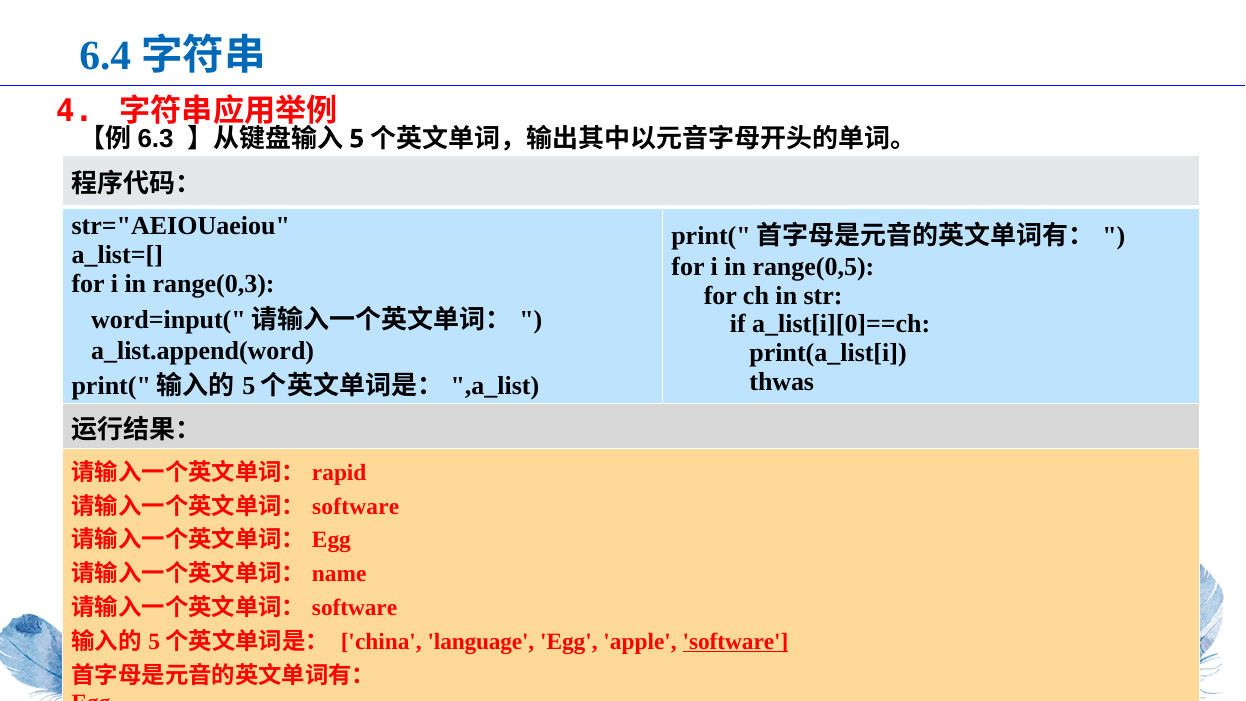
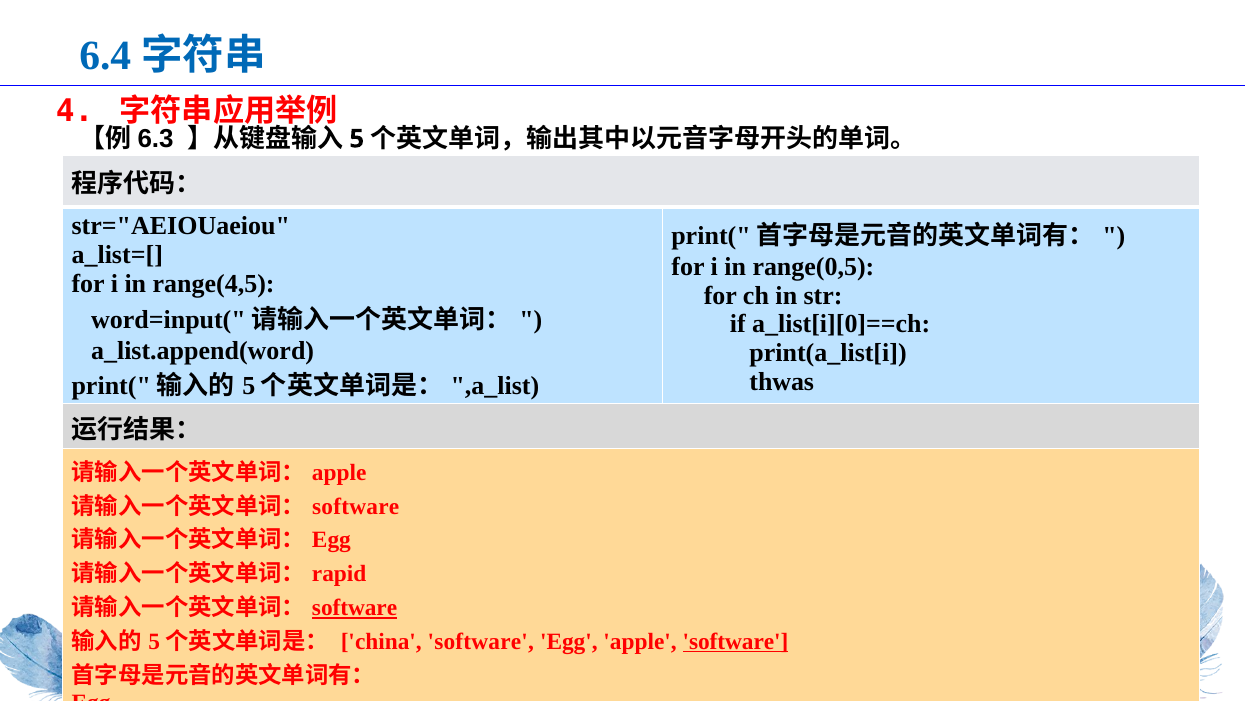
range(0,3: range(0,3 -> range(4,5
rapid at (339, 473): rapid -> apple
name: name -> rapid
software at (355, 608) underline: none -> present
china language: language -> software
